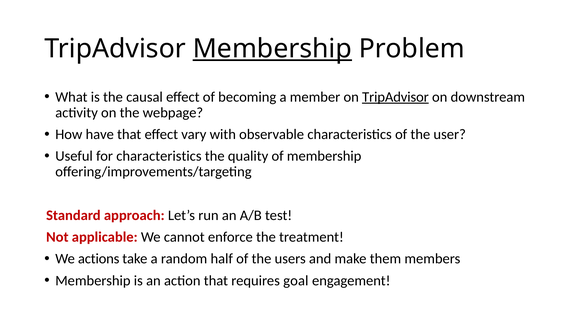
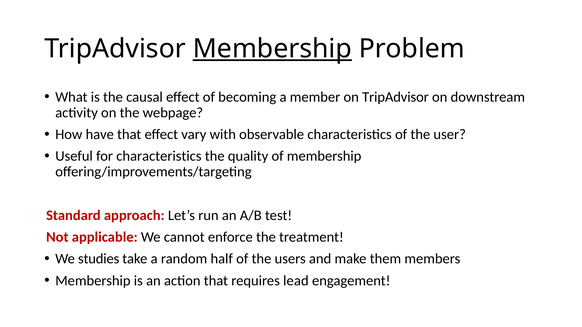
TripAdvisor at (395, 97) underline: present -> none
actions: actions -> studies
goal: goal -> lead
